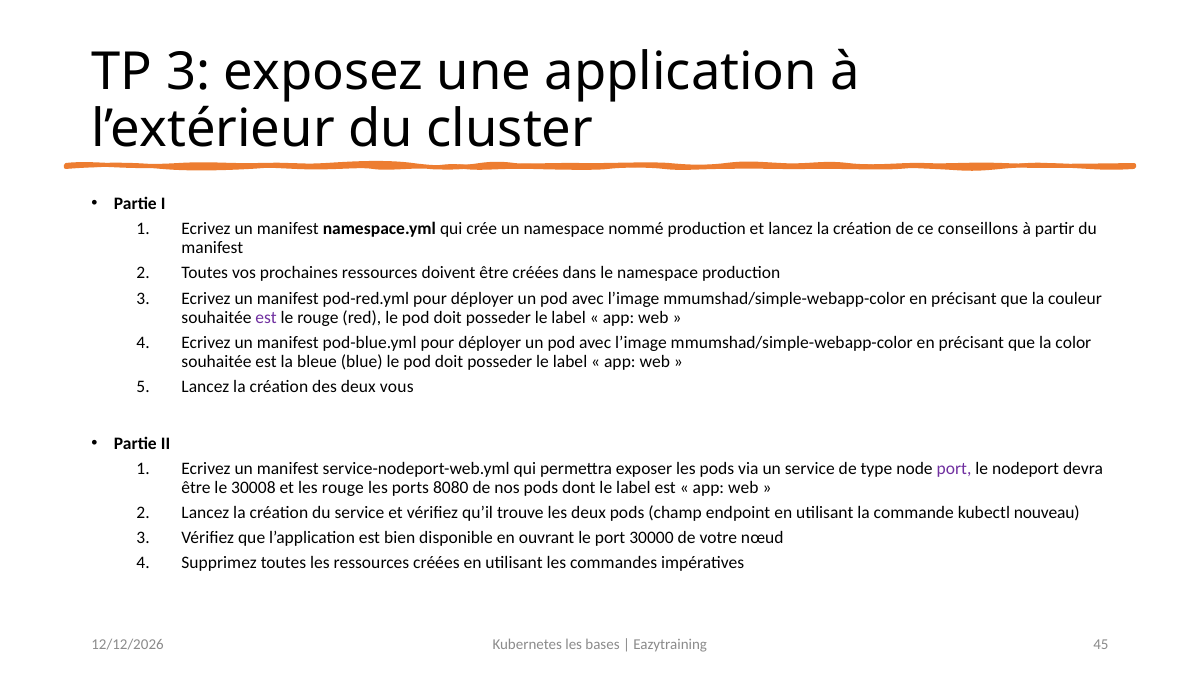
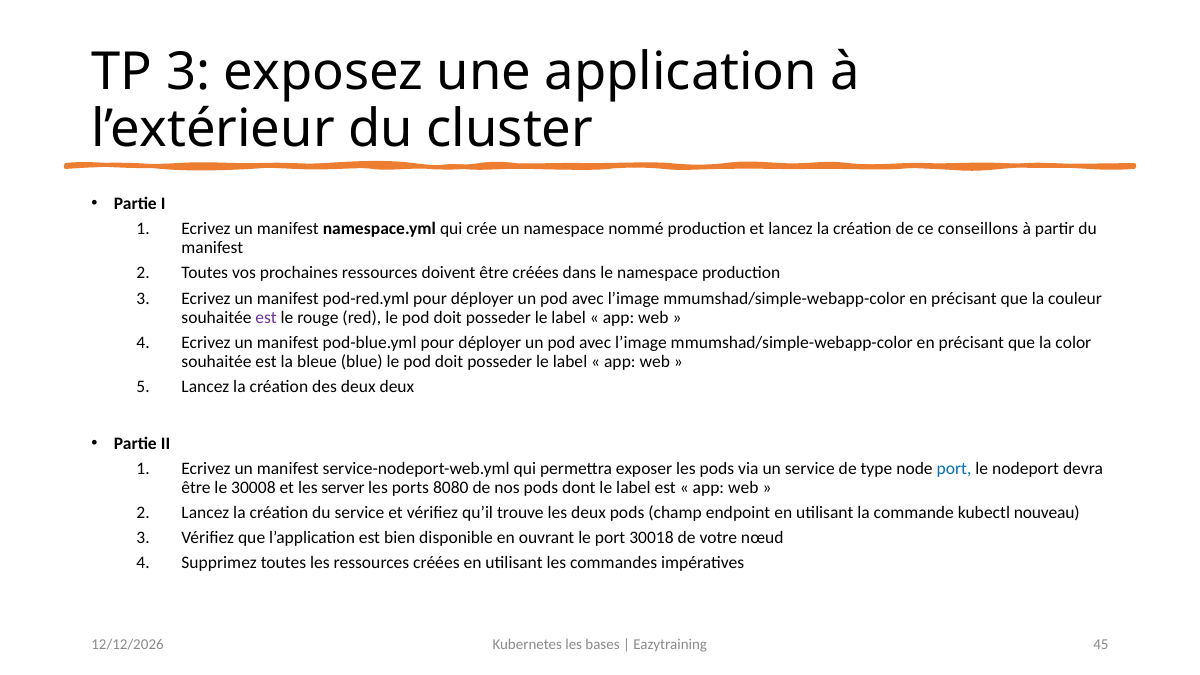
deux vous: vous -> deux
port at (954, 468) colour: purple -> blue
les rouge: rouge -> server
30000: 30000 -> 30018
